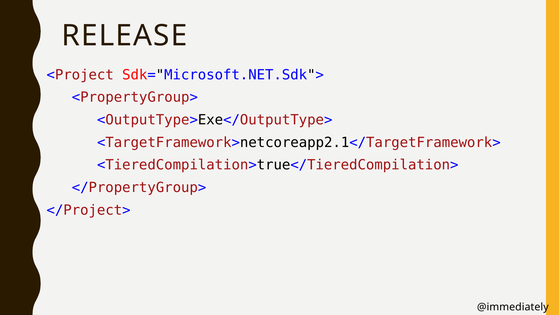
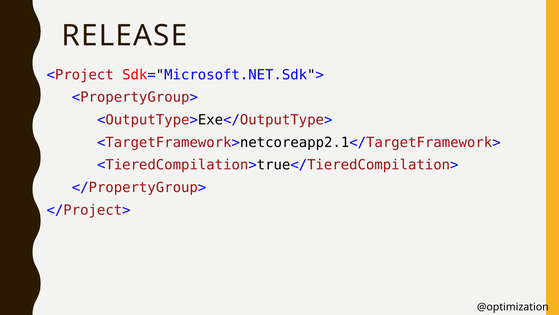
@immediately: @immediately -> @optimization
